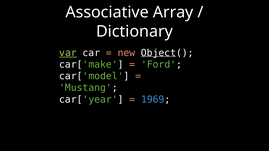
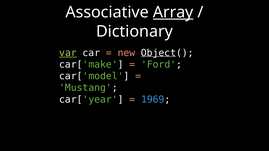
Array underline: none -> present
